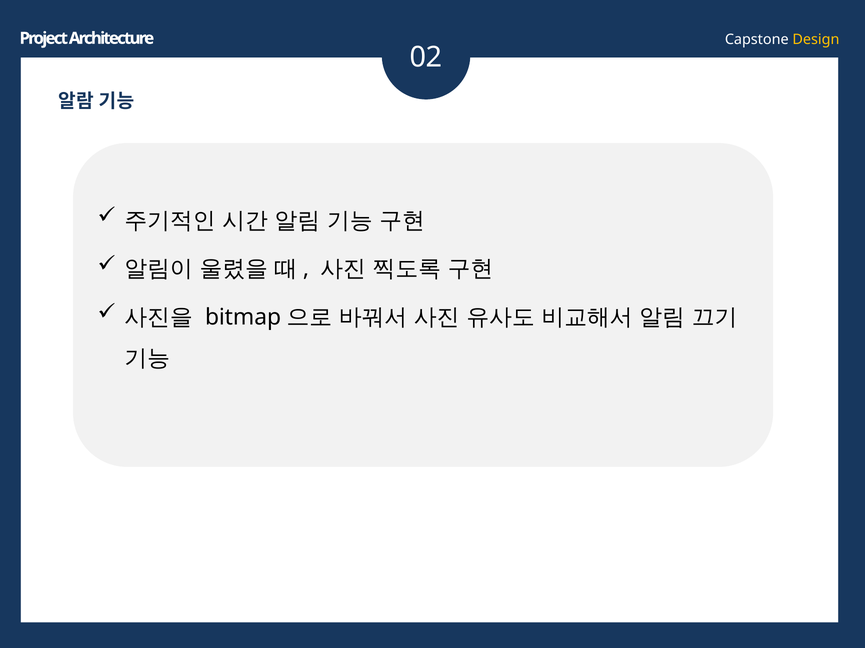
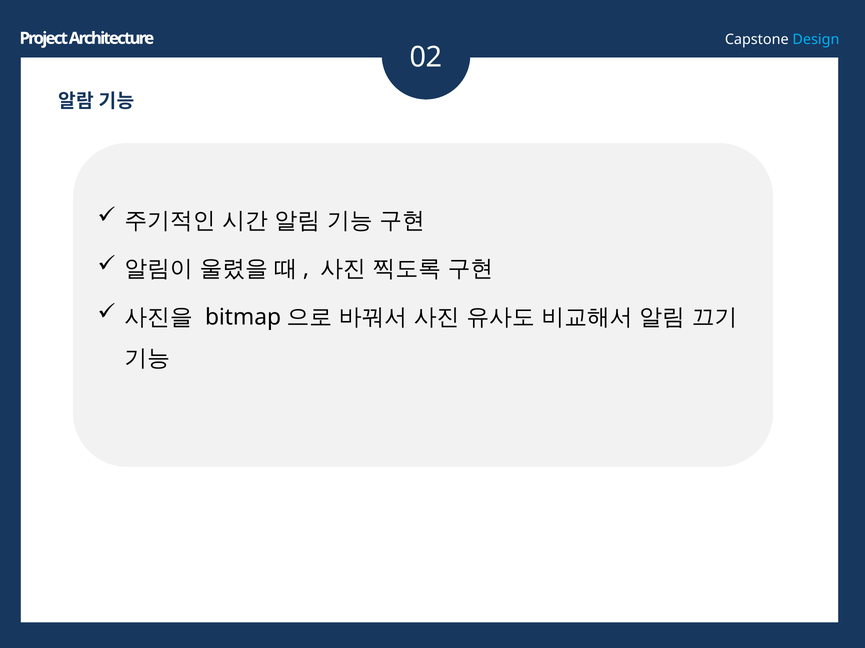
Design colour: yellow -> light blue
